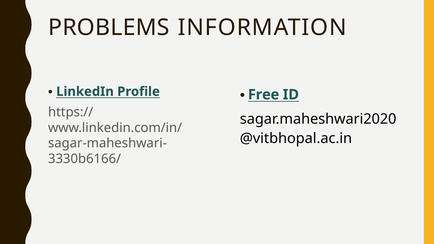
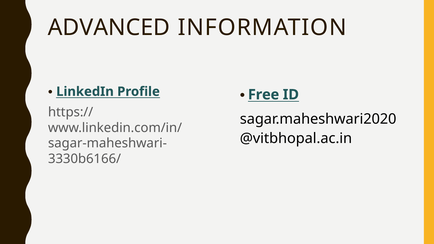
PROBLEMS: PROBLEMS -> ADVANCED
